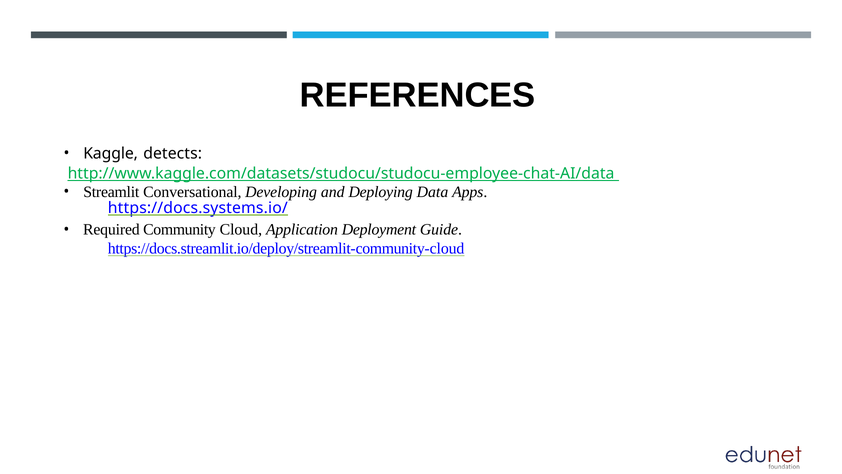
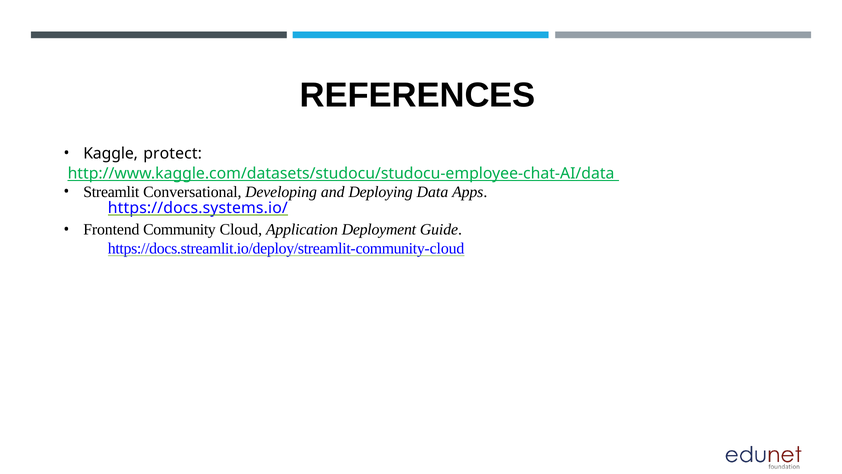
detects: detects -> protect
Required: Required -> Frontend
